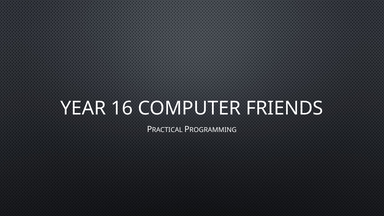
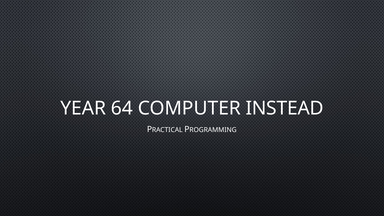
16: 16 -> 64
FRIENDS: FRIENDS -> INSTEAD
